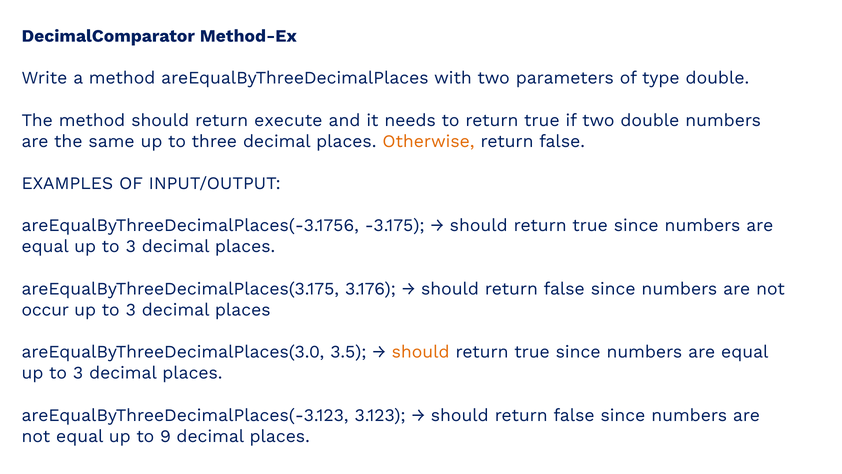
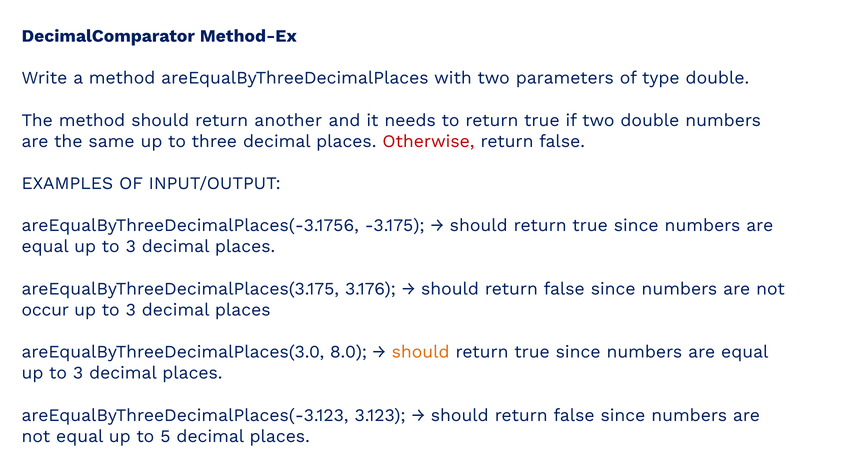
execute: execute -> another
Otherwise colour: orange -> red
3.5: 3.5 -> 8.0
9: 9 -> 5
